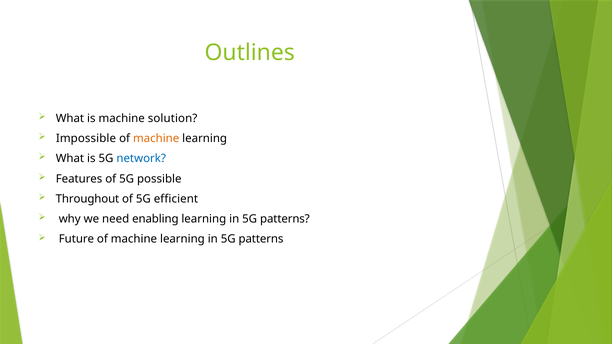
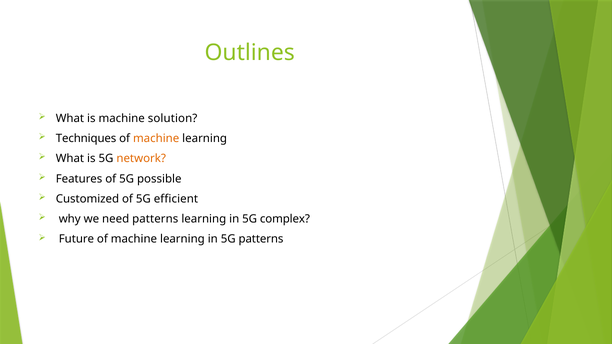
Impossible: Impossible -> Techniques
network colour: blue -> orange
Throughout: Throughout -> Customized
need enabling: enabling -> patterns
patterns at (285, 219): patterns -> complex
